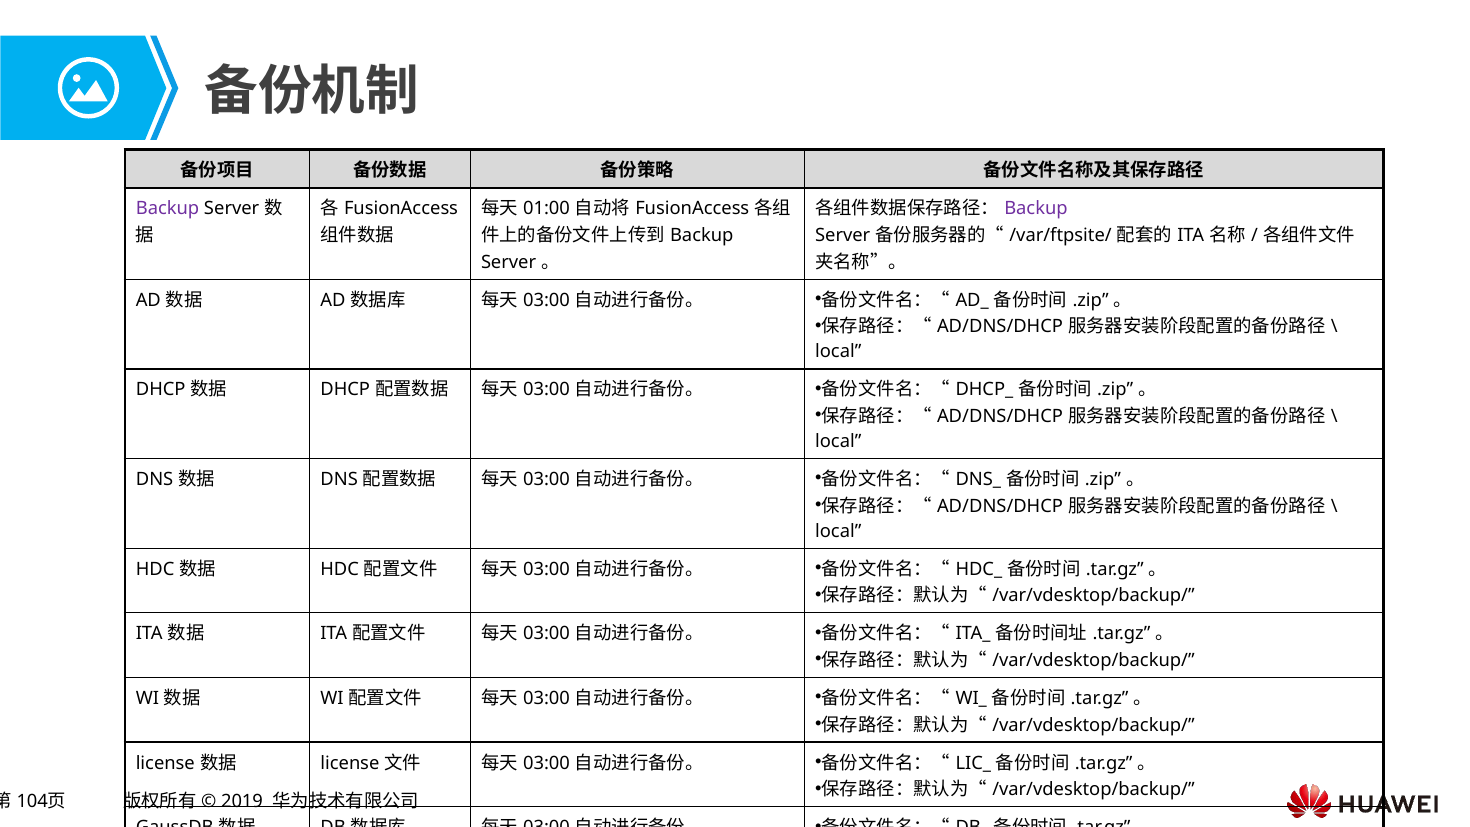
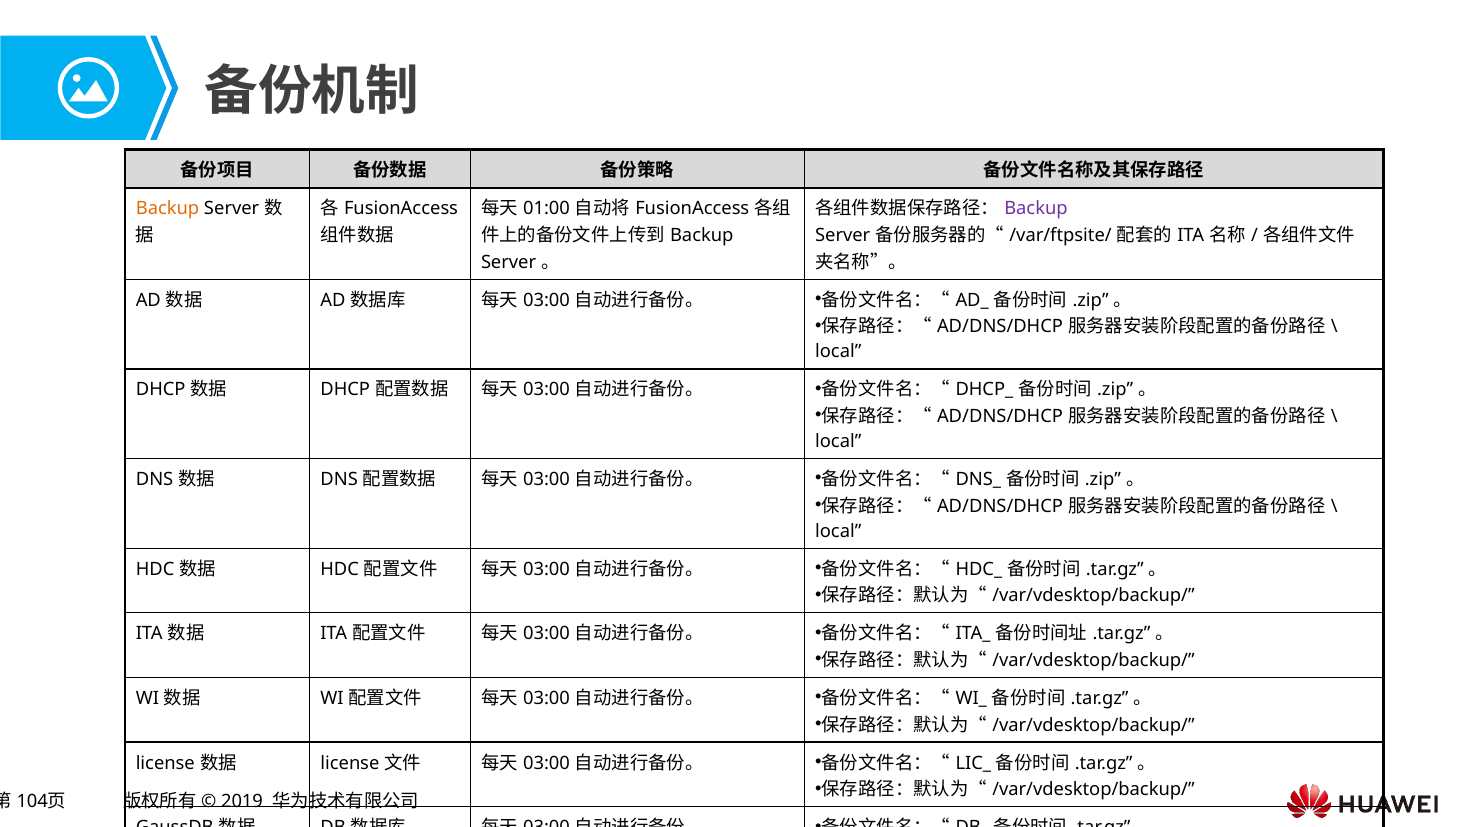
Backup at (168, 209) colour: purple -> orange
